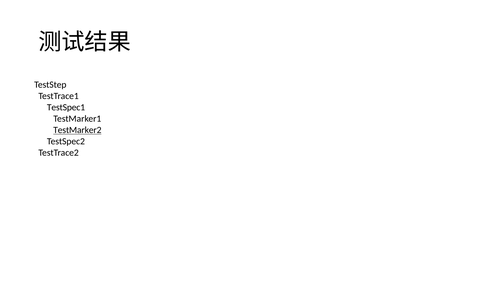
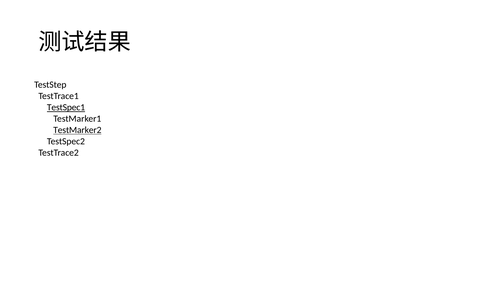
TestSpec1 underline: none -> present
